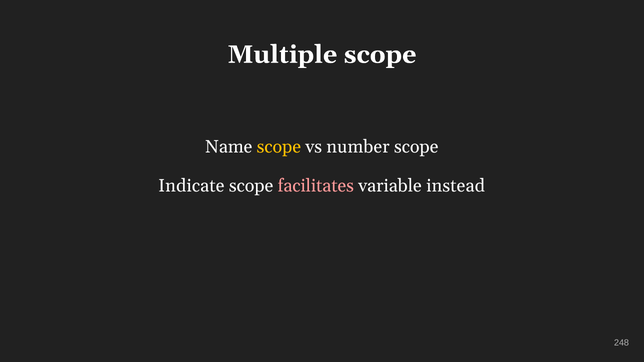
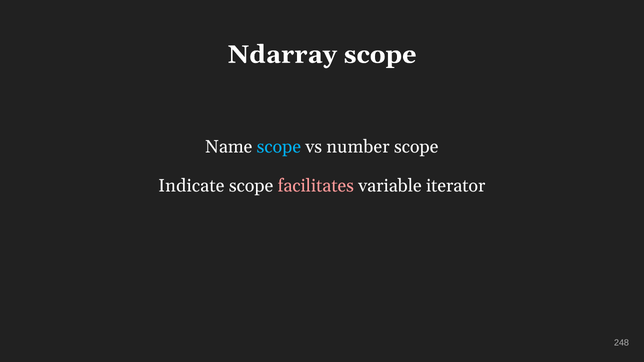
Multiple: Multiple -> Ndarray
scope at (279, 147) colour: yellow -> light blue
instead: instead -> iterator
